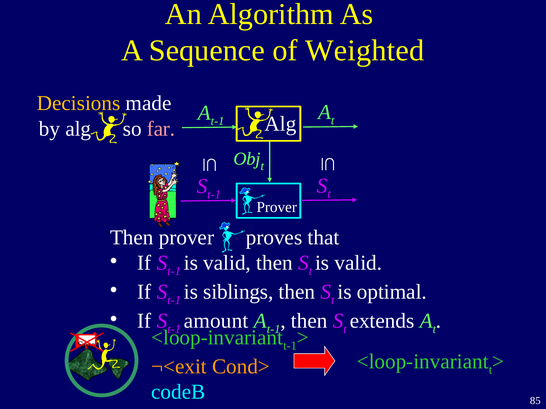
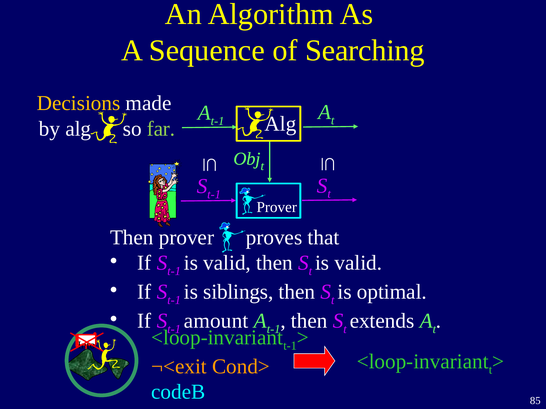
Weighted: Weighted -> Searching
far colour: pink -> light green
Sets: Sets -> Into
